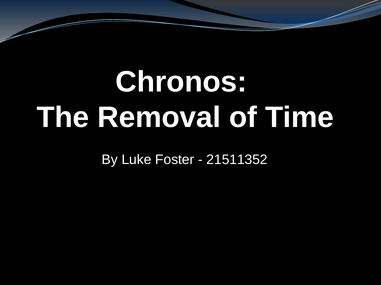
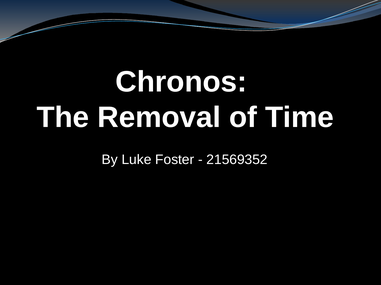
21511352: 21511352 -> 21569352
